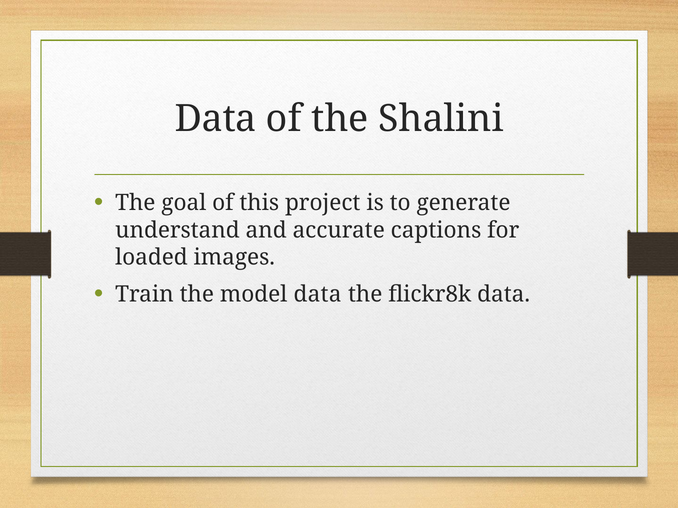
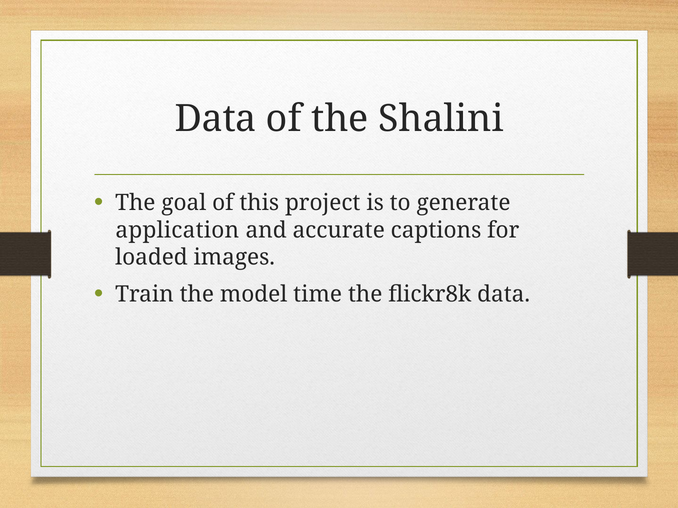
understand: understand -> application
model data: data -> time
